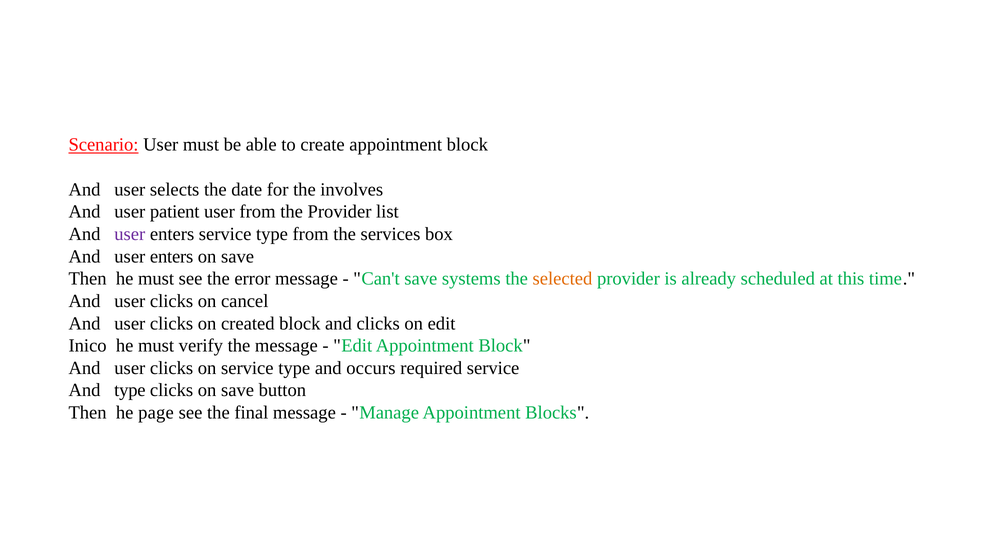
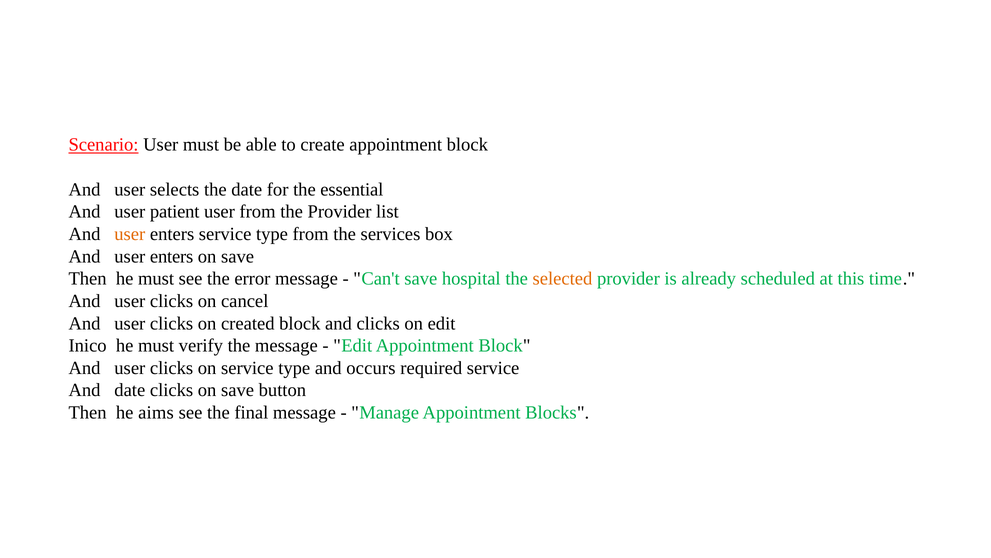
involves: involves -> essential
user at (130, 234) colour: purple -> orange
systems: systems -> hospital
And type: type -> date
page: page -> aims
